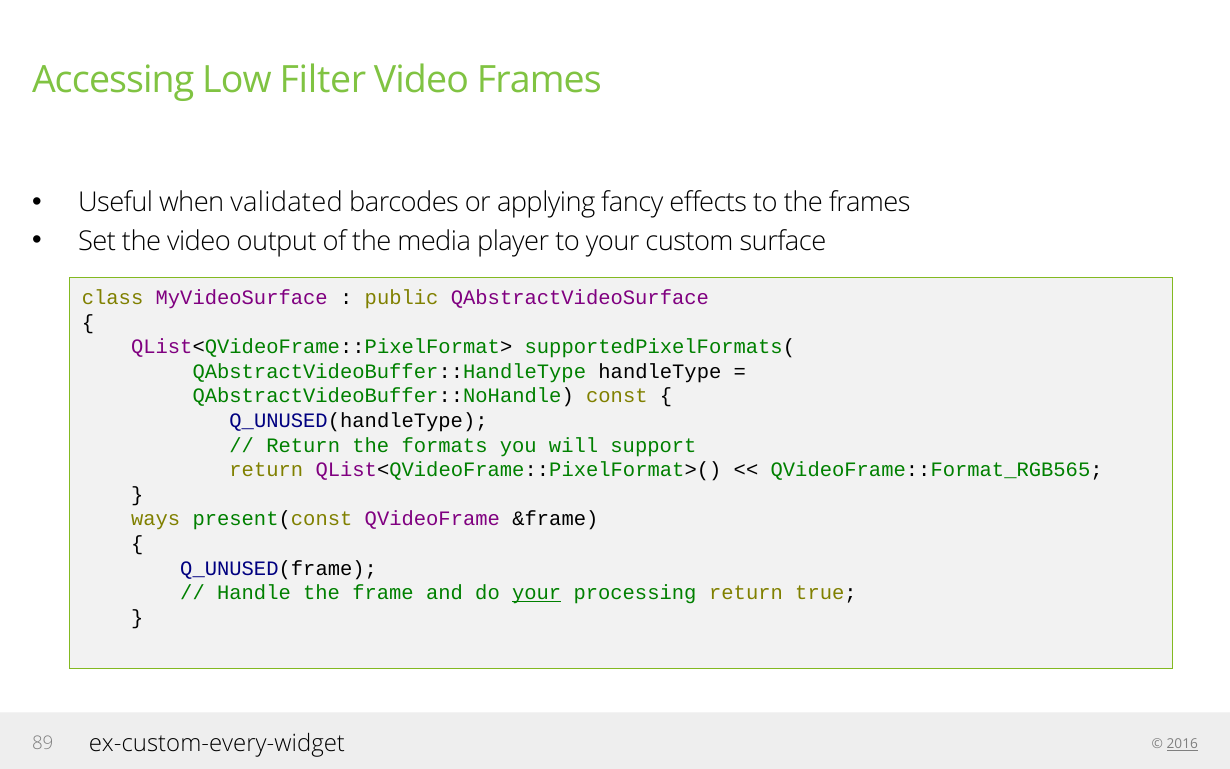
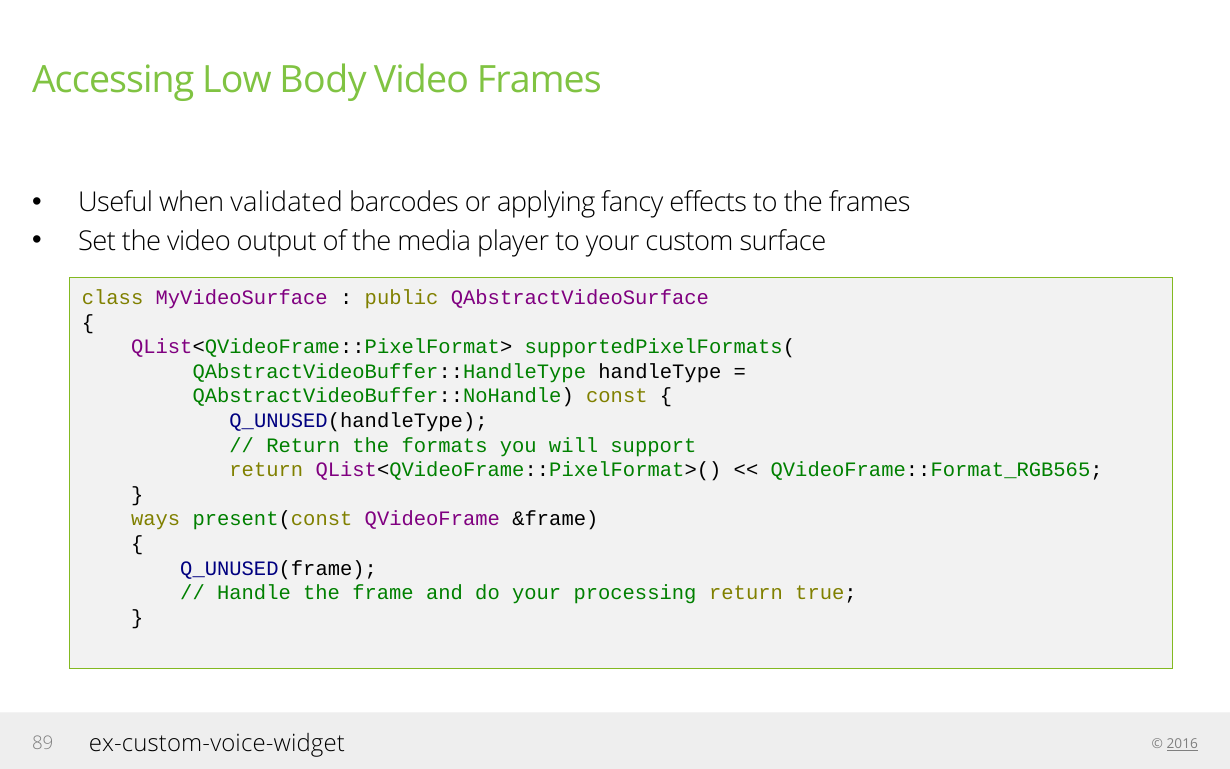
Filter: Filter -> Body
your at (537, 593) underline: present -> none
ex-custom-every-widget: ex-custom-every-widget -> ex-custom-voice-widget
